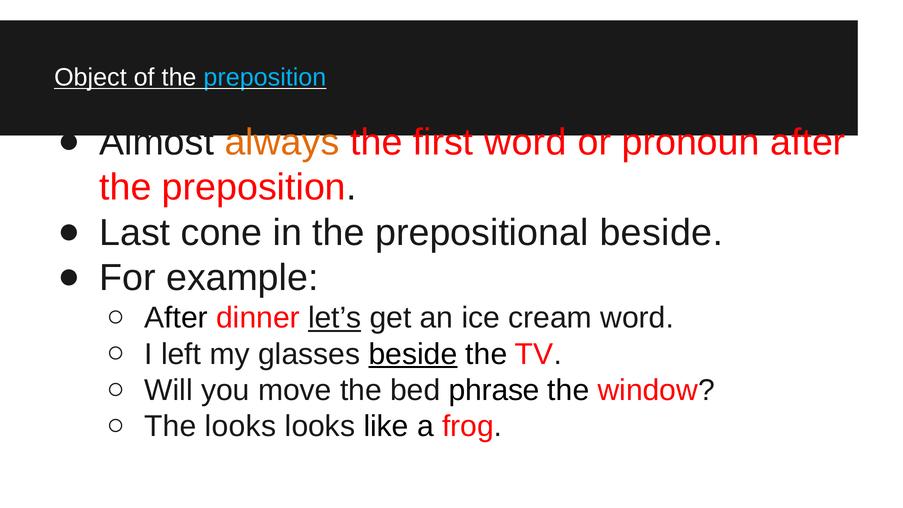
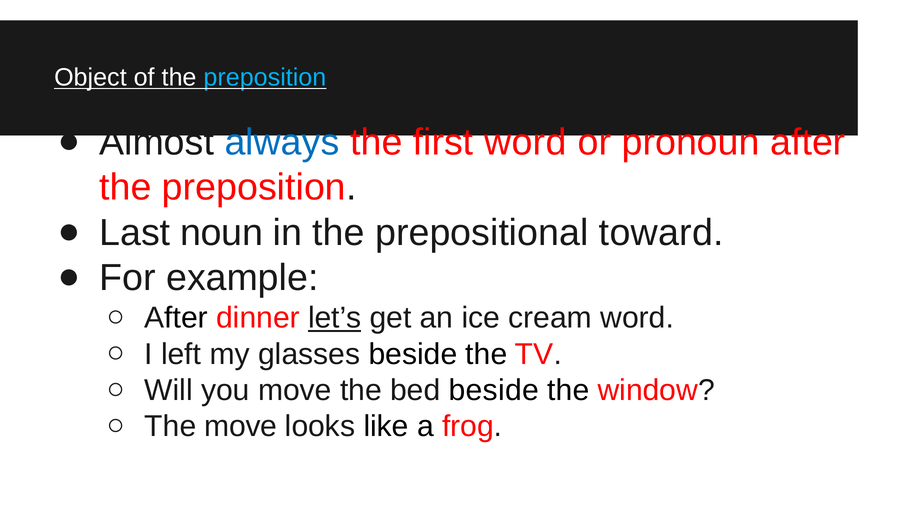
always colour: orange -> blue
cone: cone -> noun
prepositional beside: beside -> toward
beside at (413, 354) underline: present -> none
bed phrase: phrase -> beside
The looks: looks -> move
